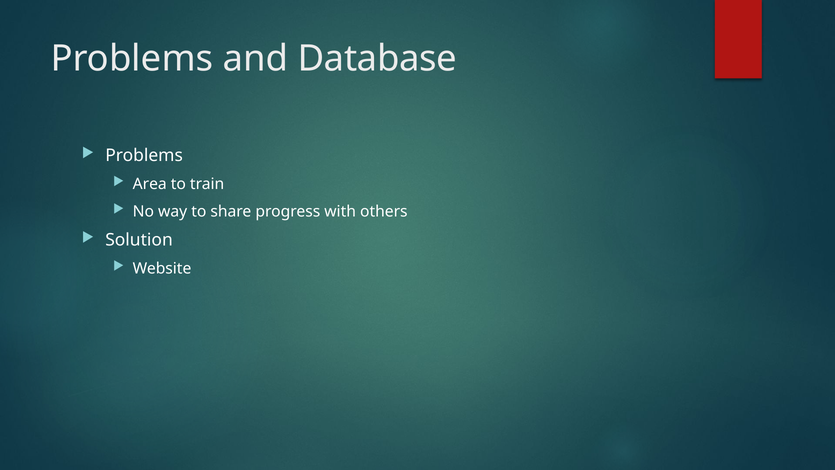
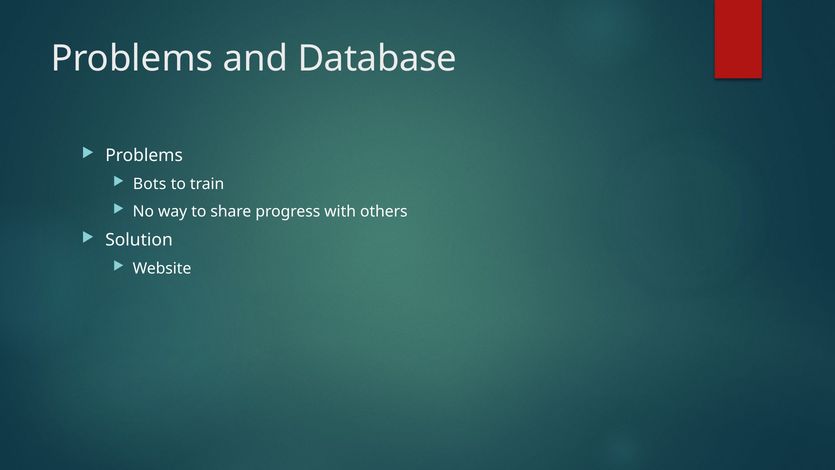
Area: Area -> Bots
